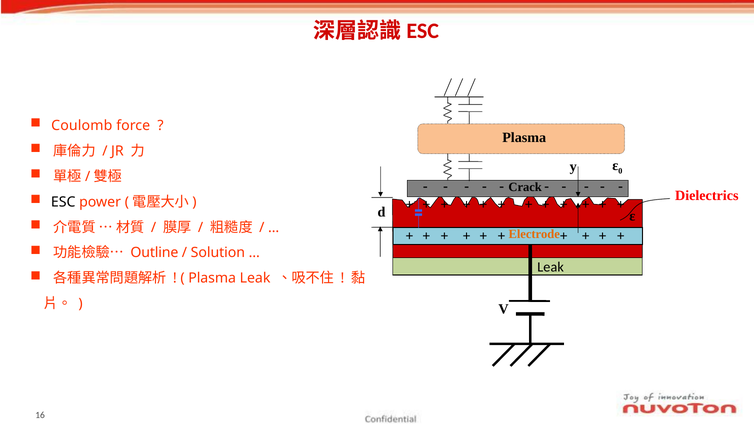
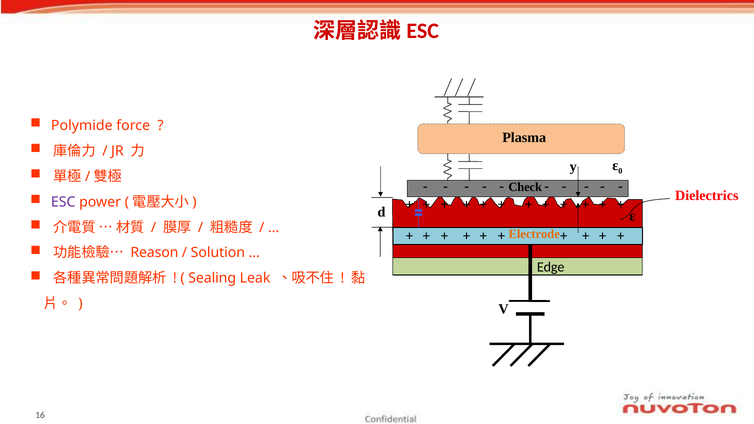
Coulomb: Coulomb -> Polymide
Crack: Crack -> Check
ESC colour: black -> purple
Outline: Outline -> Reason
Leak at (551, 267): Leak -> Edge
Plasma at (212, 278): Plasma -> Sealing
